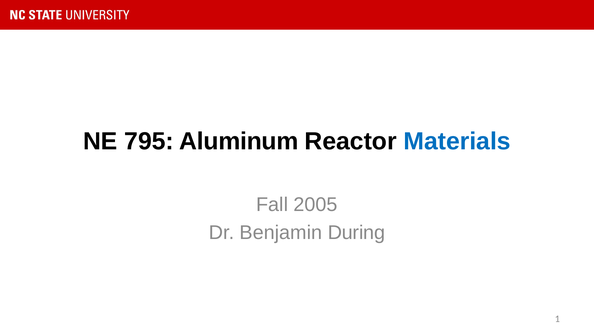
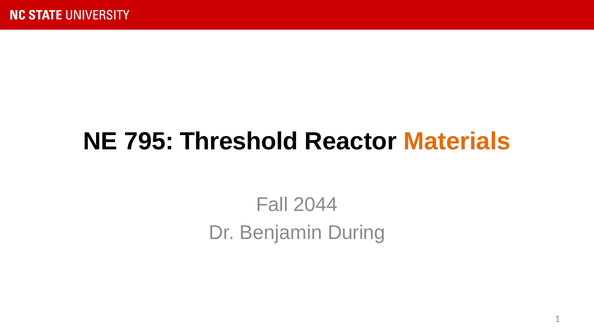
Aluminum: Aluminum -> Threshold
Materials colour: blue -> orange
2005: 2005 -> 2044
